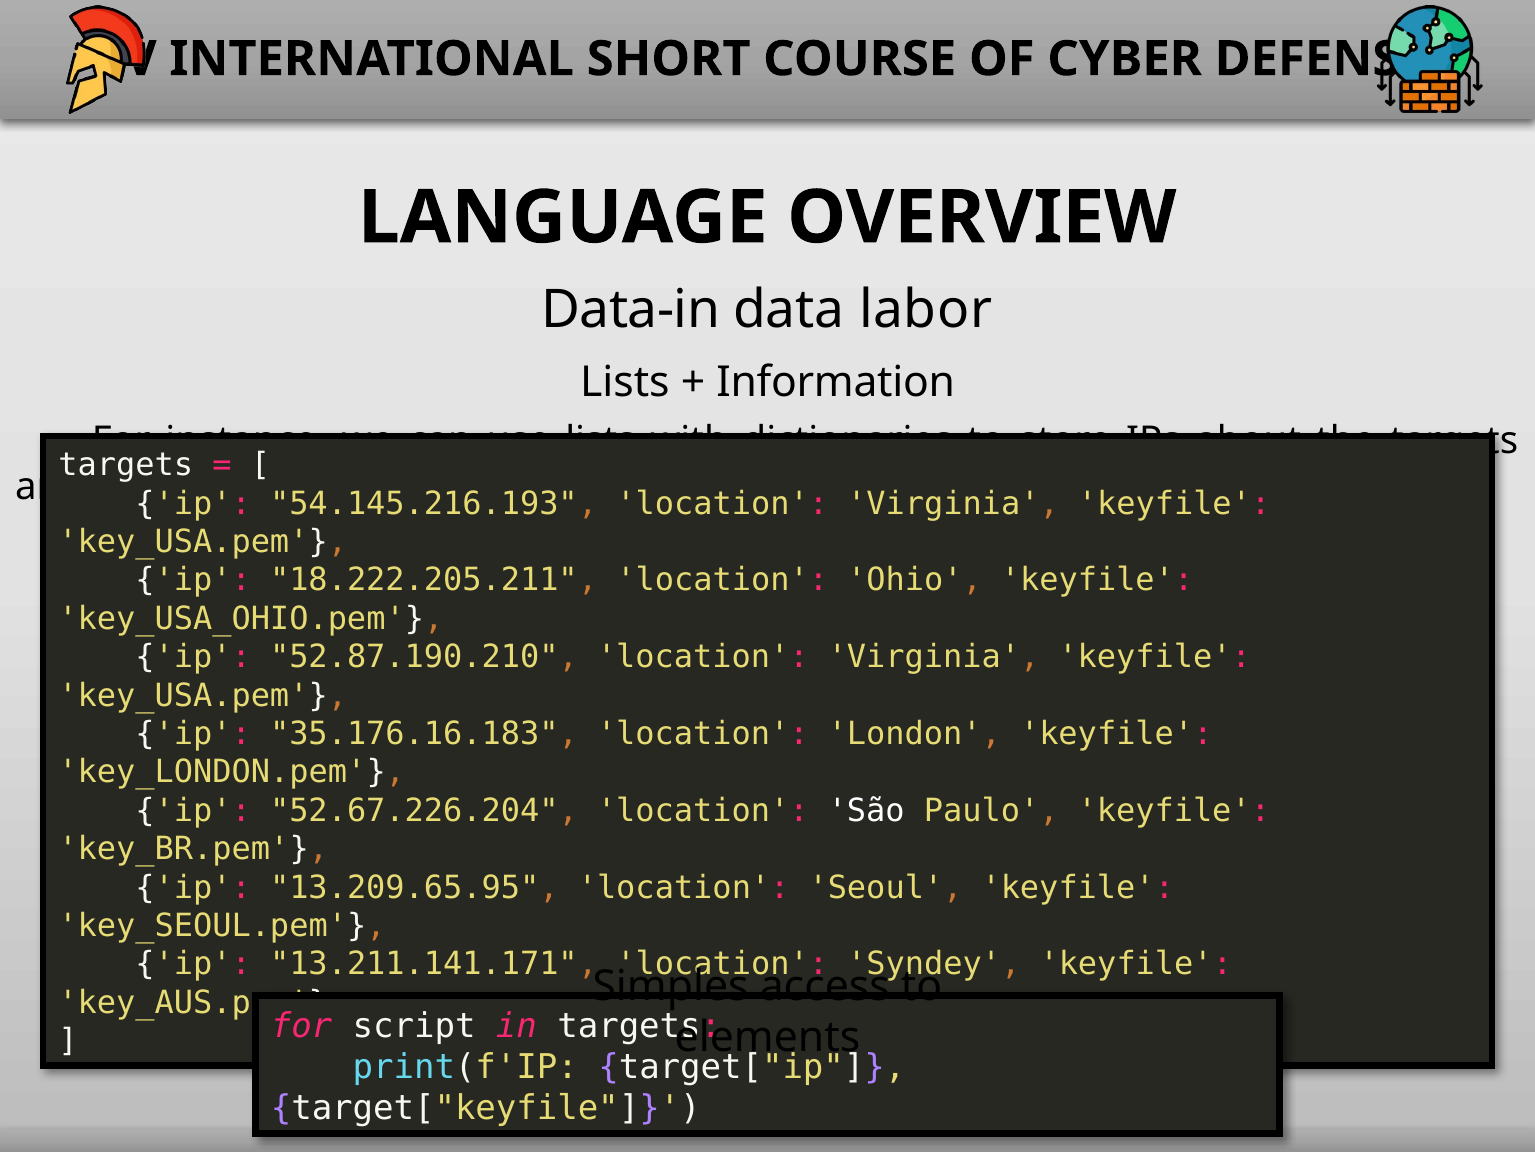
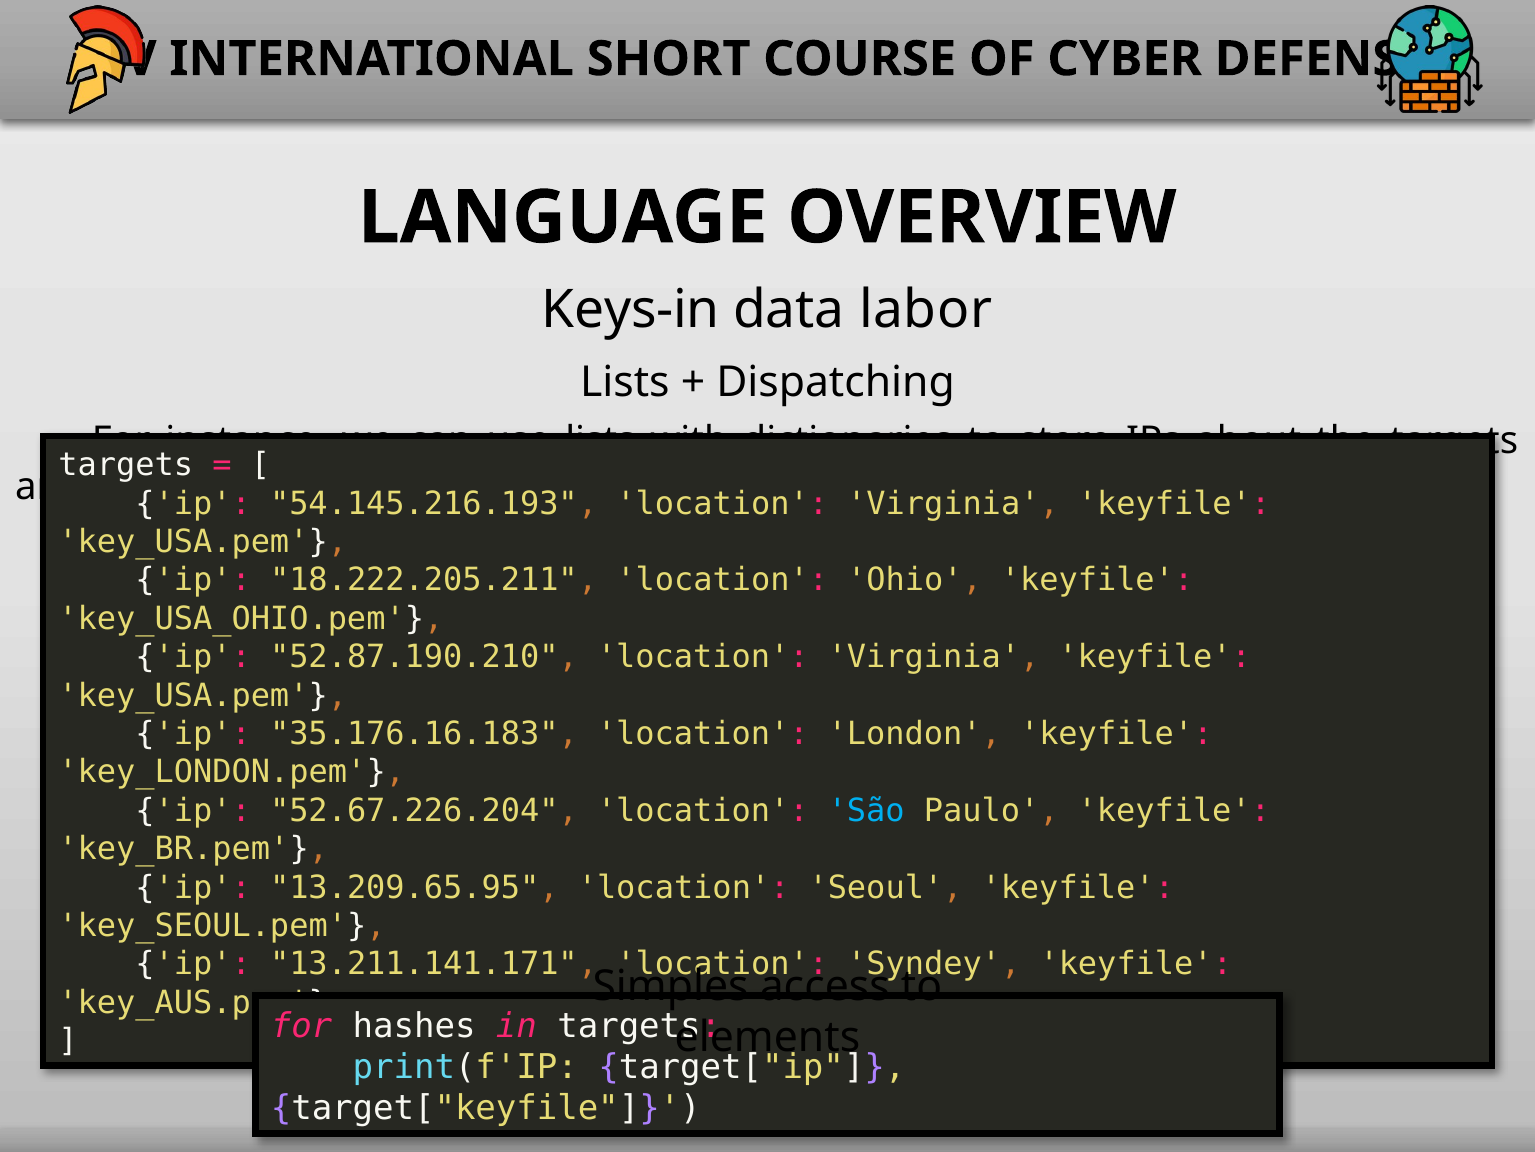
Data-in: Data-in -> Keys-in
Information at (836, 382): Information -> Dispatching
São colour: white -> light blue
script: script -> hashes
